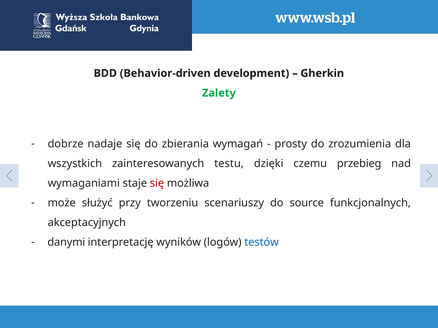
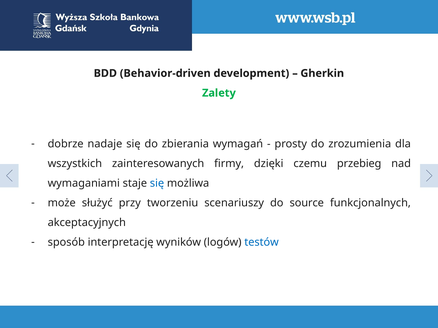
testu: testu -> firmy
się at (157, 183) colour: red -> blue
danymi: danymi -> sposób
